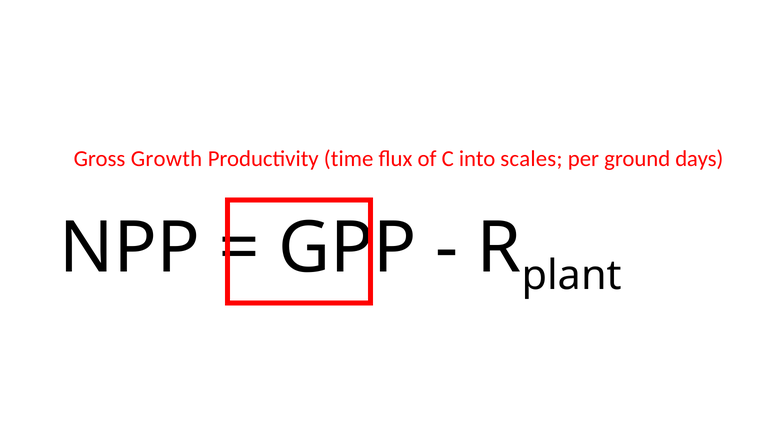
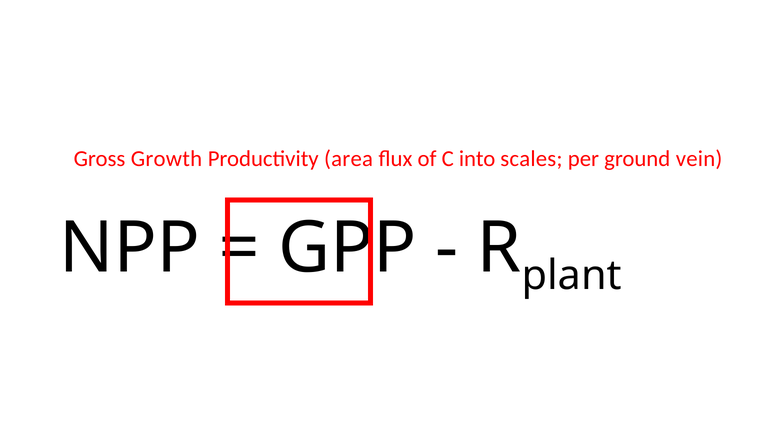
time: time -> area
days: days -> vein
